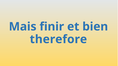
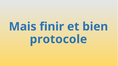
therefore: therefore -> protocole
